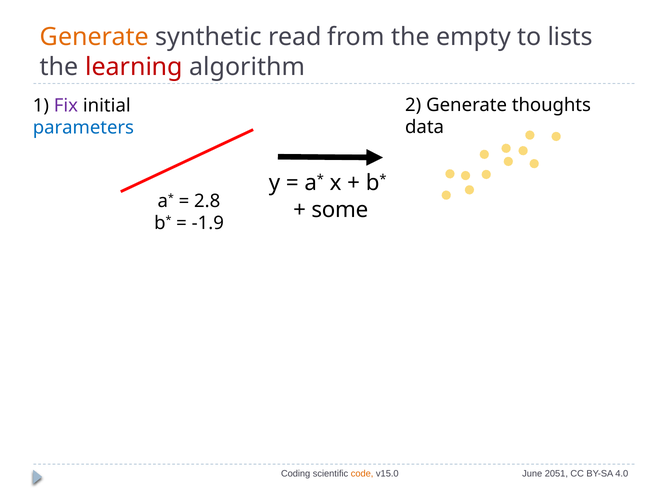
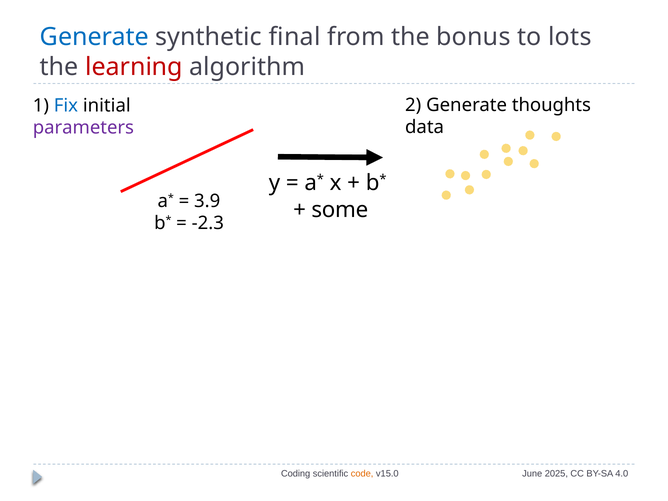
Generate at (95, 37) colour: orange -> blue
read: read -> final
empty: empty -> bonus
lists: lists -> lots
Fix colour: purple -> blue
parameters colour: blue -> purple
2.8: 2.8 -> 3.9
-1.9: -1.9 -> -2.3
2051: 2051 -> 2025
